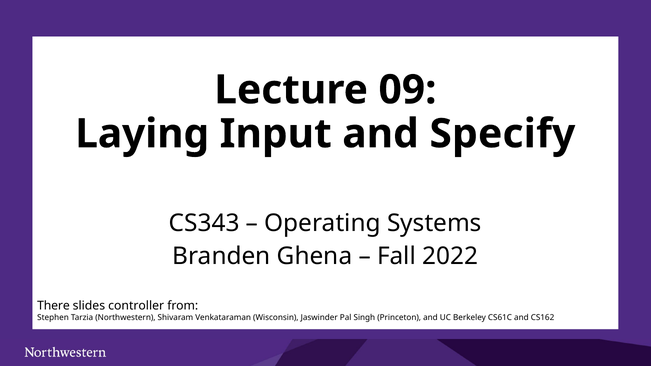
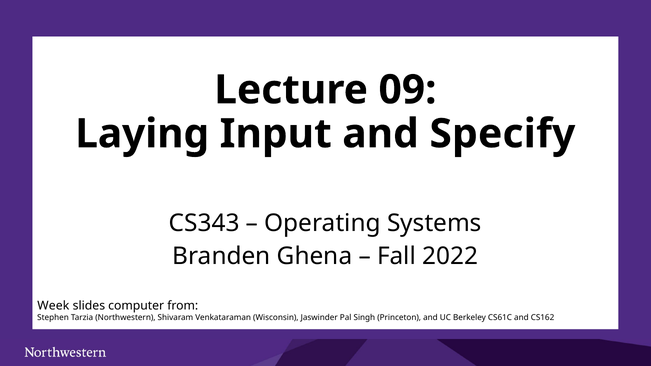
There: There -> Week
controller: controller -> computer
